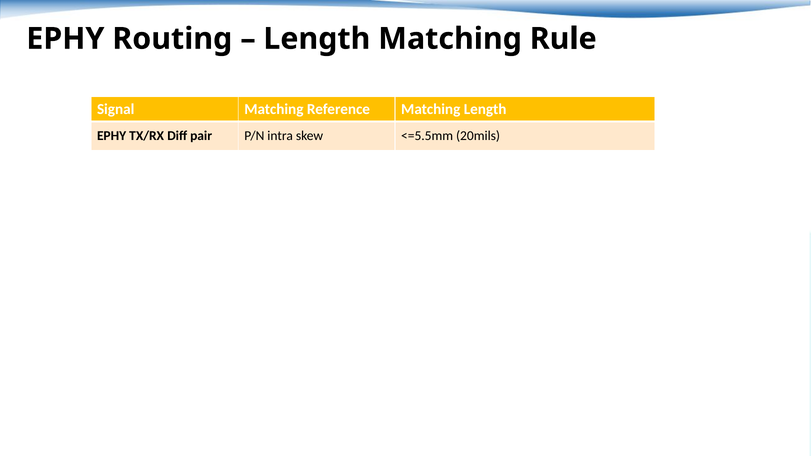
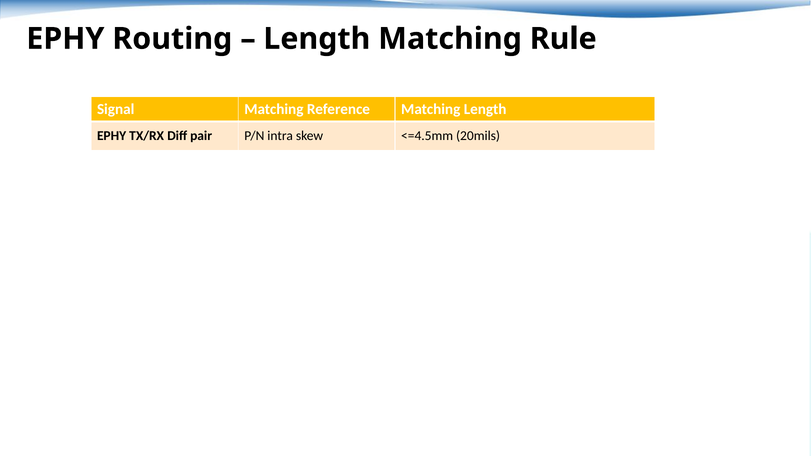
<=5.5mm: <=5.5mm -> <=4.5mm
